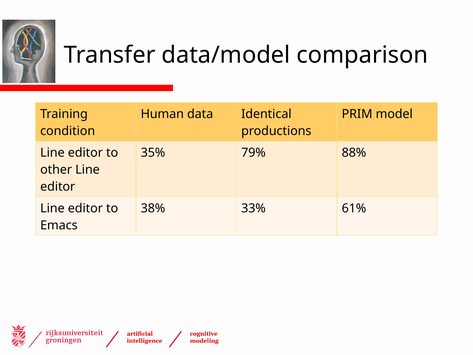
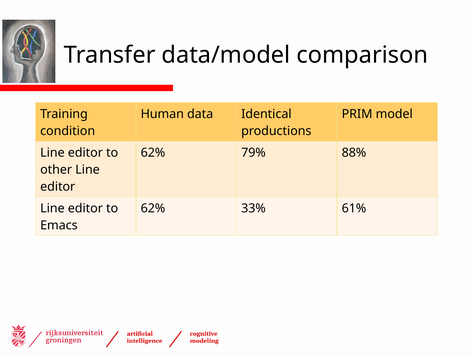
35% at (153, 153): 35% -> 62%
38% at (153, 208): 38% -> 62%
